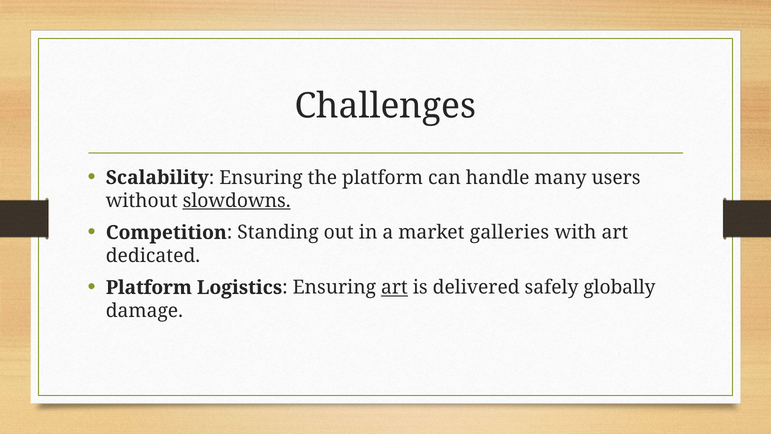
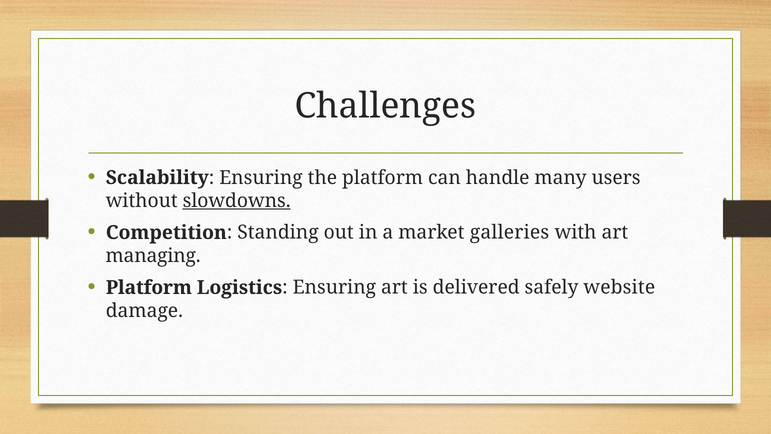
dedicated: dedicated -> managing
art at (394, 287) underline: present -> none
globally: globally -> website
